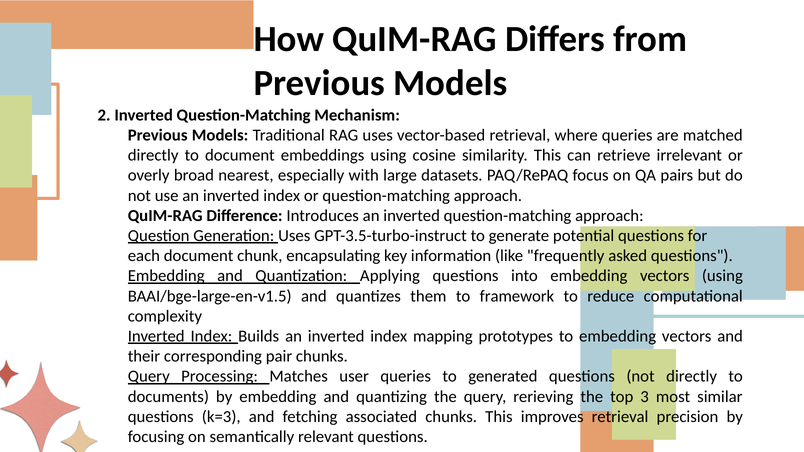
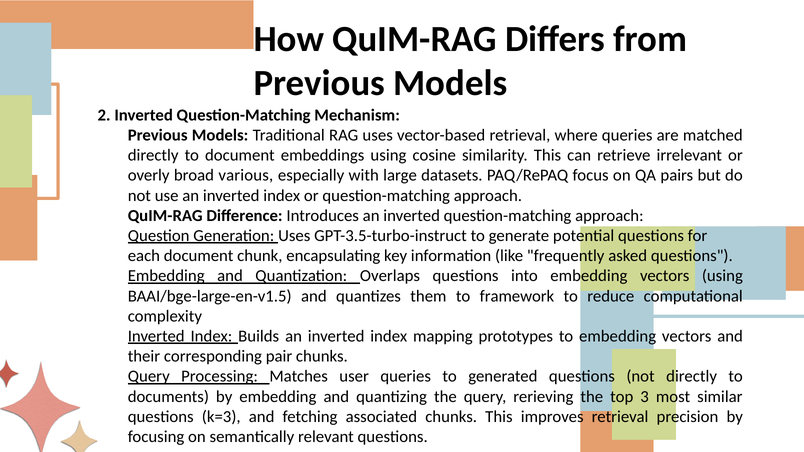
nearest: nearest -> various
Applying: Applying -> Overlaps
